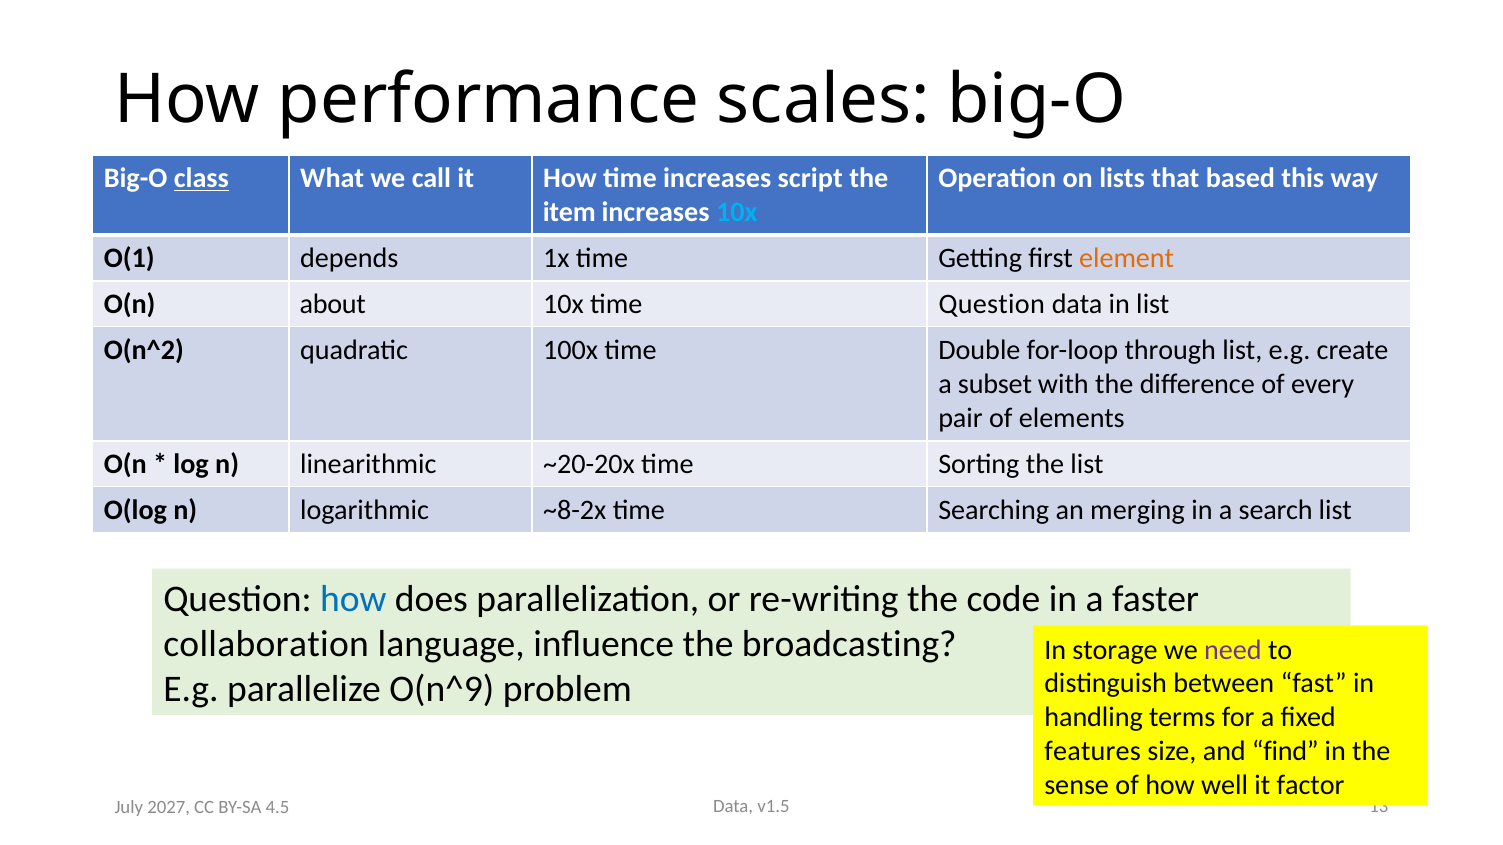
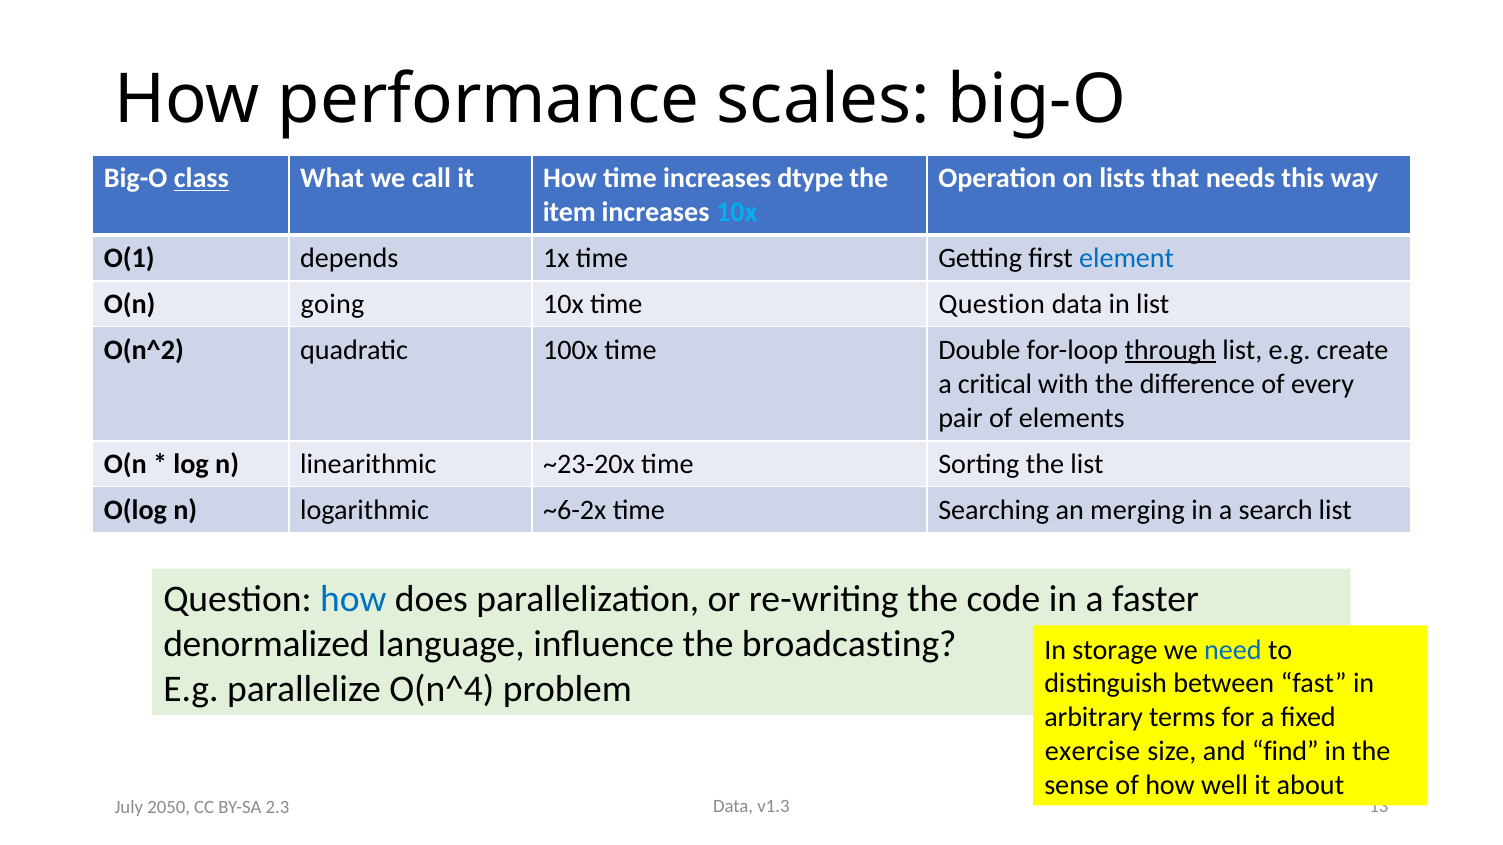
script: script -> dtype
based: based -> needs
element colour: orange -> blue
about: about -> going
through underline: none -> present
subset: subset -> critical
~20-20x: ~20-20x -> ~23-20x
~8-2x: ~8-2x -> ~6-2x
collaboration: collaboration -> denormalized
need colour: purple -> blue
O(n^9: O(n^9 -> O(n^4
handling: handling -> arbitrary
features: features -> exercise
factor: factor -> about
v1.5: v1.5 -> v1.3
2027: 2027 -> 2050
4.5: 4.5 -> 2.3
